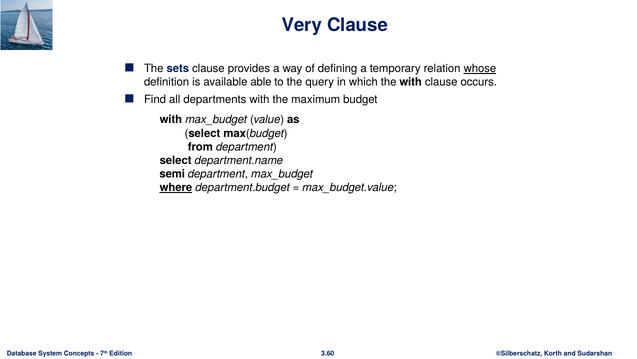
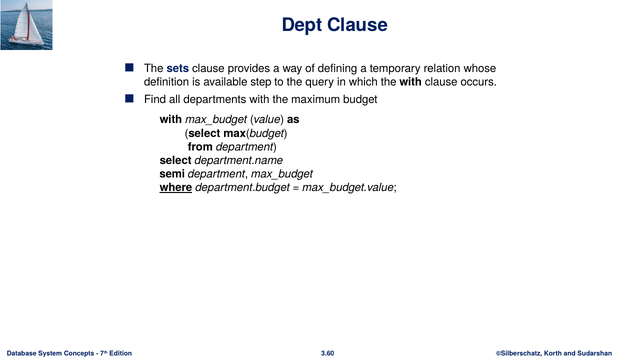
Very: Very -> Dept
whose underline: present -> none
able: able -> step
